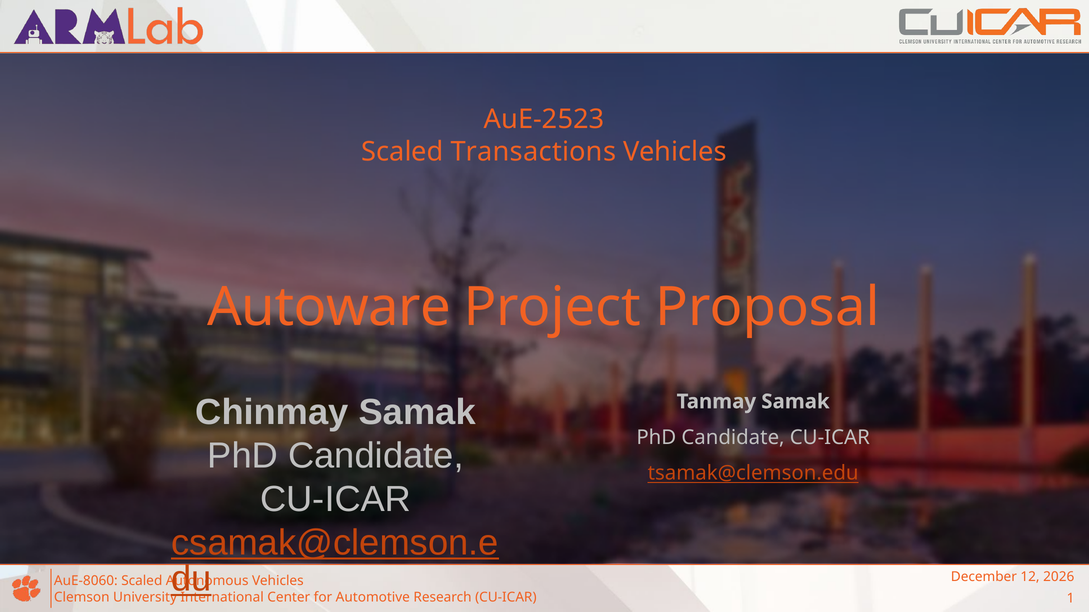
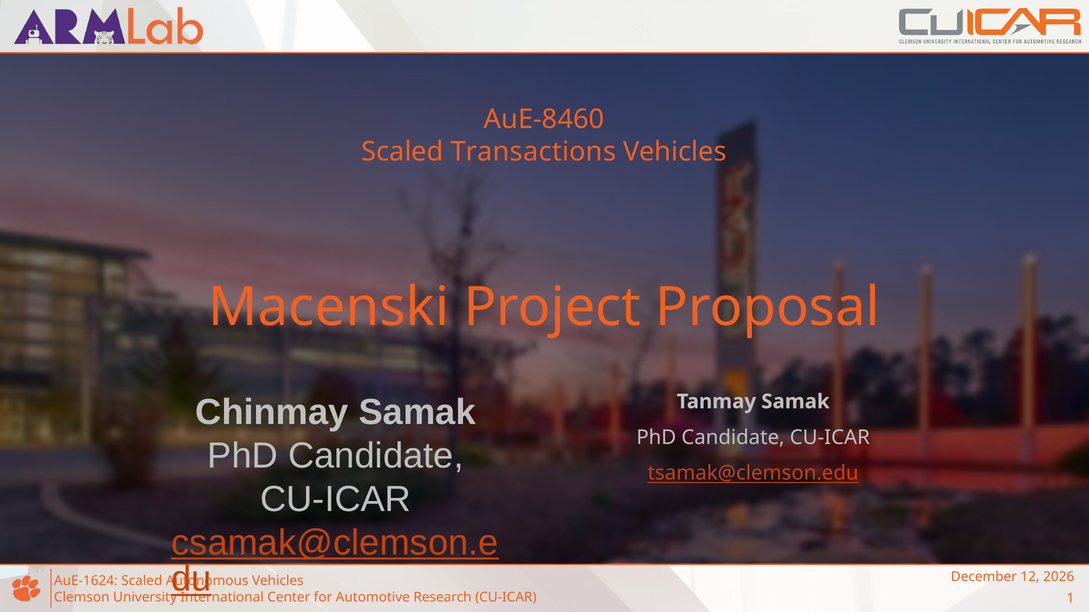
AuE-2523: AuE-2523 -> AuE-8460
Autoware: Autoware -> Macenski
AuE-8060: AuE-8060 -> AuE-1624
